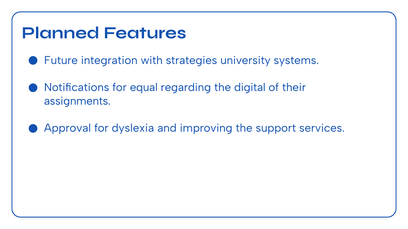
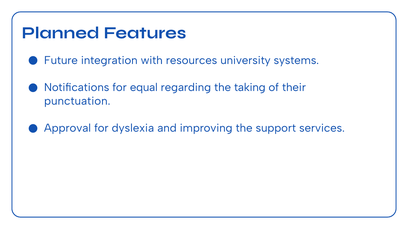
strategies: strategies -> resources
digital: digital -> taking
assignments: assignments -> punctuation
